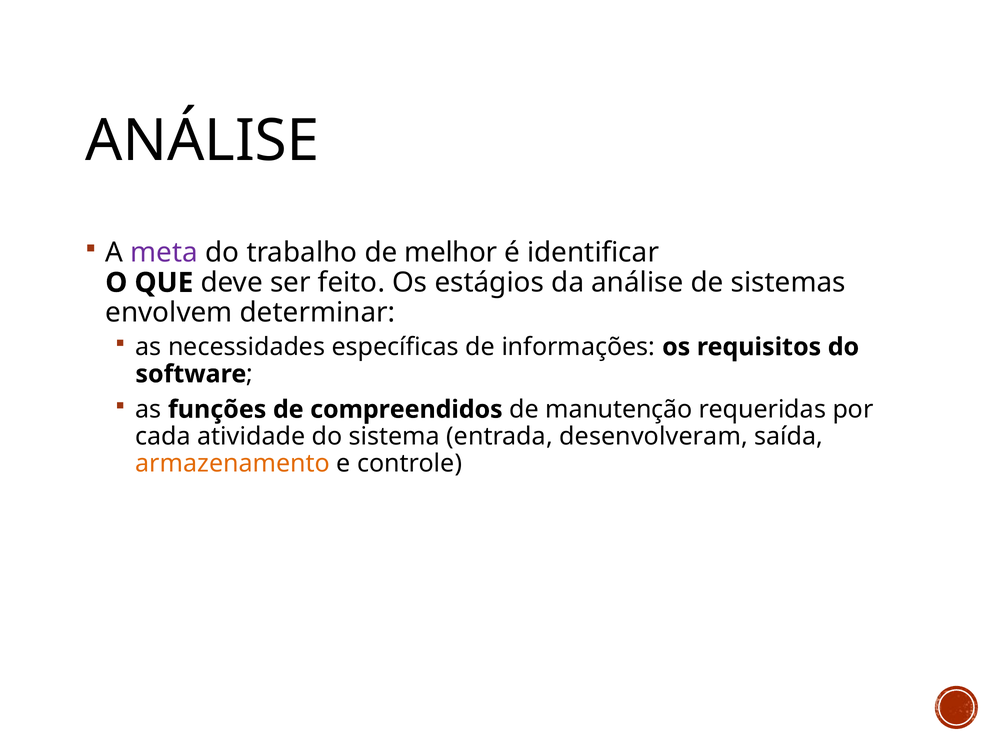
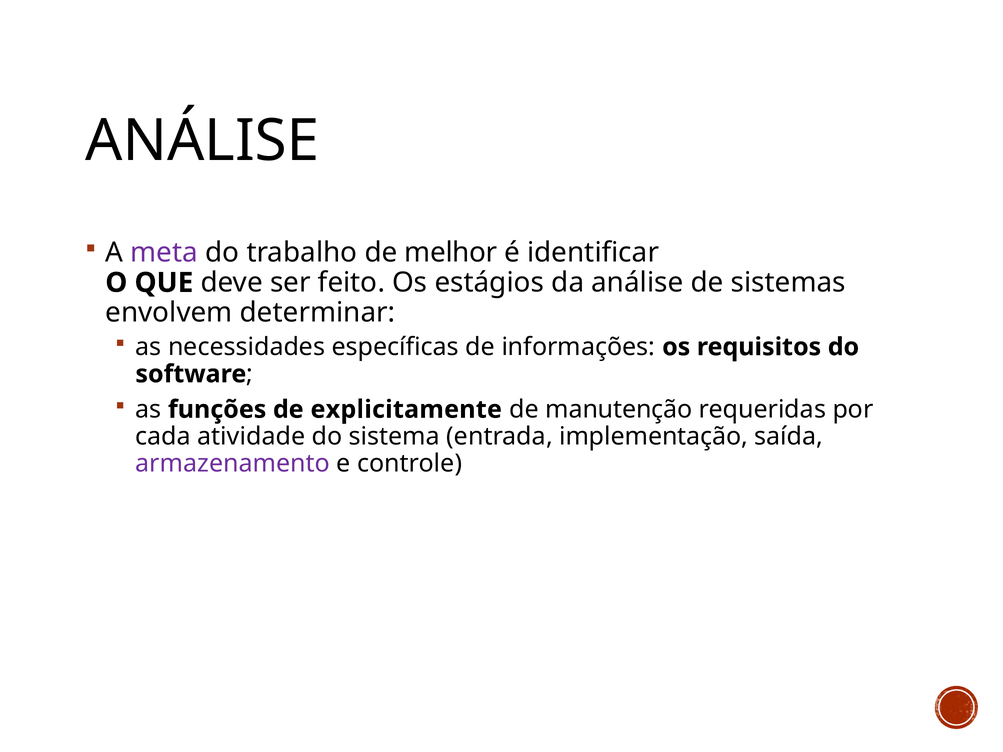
compreendidos: compreendidos -> explicitamente
desenvolveram: desenvolveram -> implementação
armazenamento colour: orange -> purple
